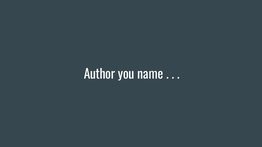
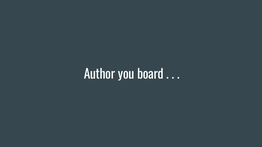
name: name -> board
